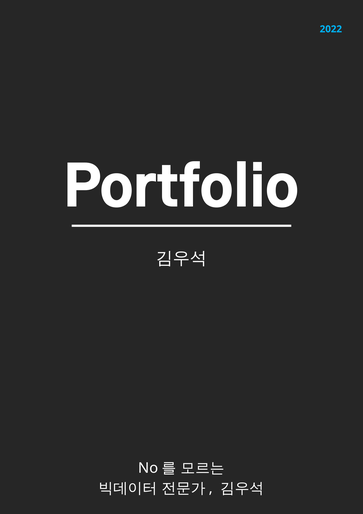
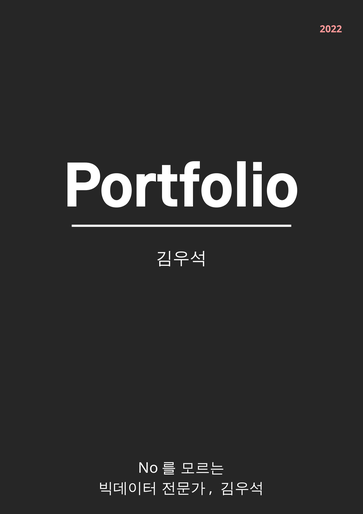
2022 colour: light blue -> pink
